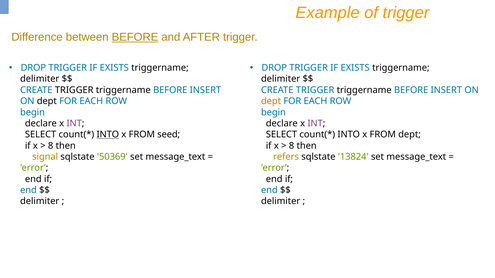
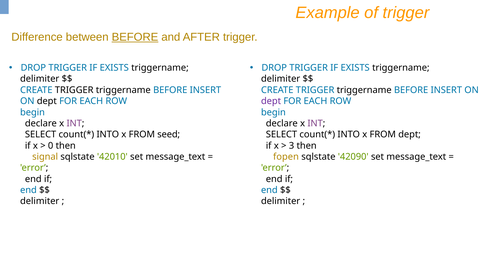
dept at (271, 101) colour: orange -> purple
INTO at (108, 135) underline: present -> none
8 at (51, 146): 8 -> 0
8 at (292, 146): 8 -> 3
50369: 50369 -> 42010
refers: refers -> fopen
13824: 13824 -> 42090
